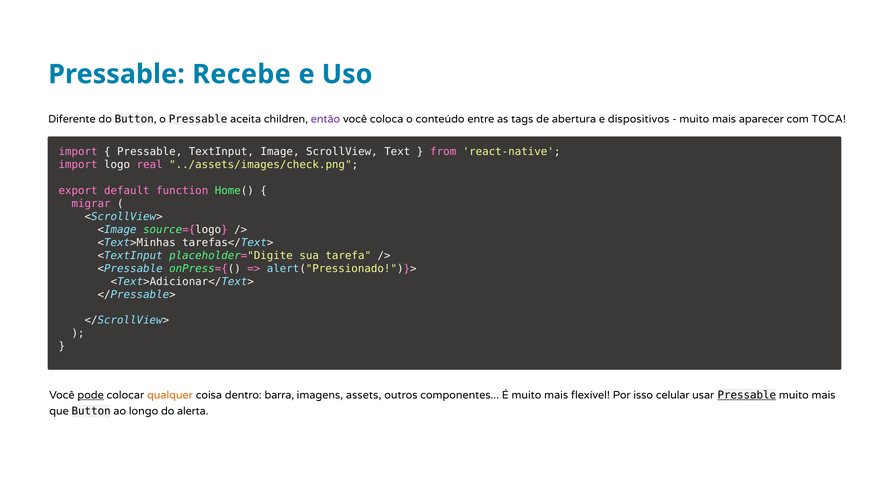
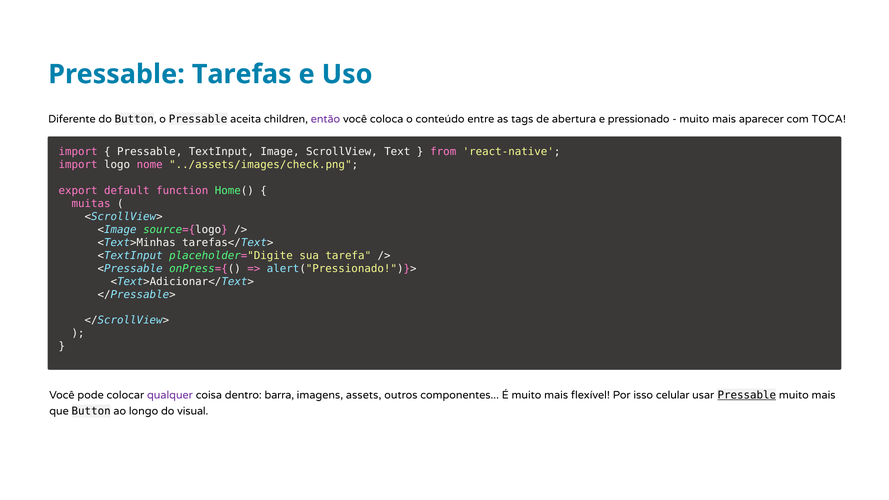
Recebe: Recebe -> Tarefas
dispositivos: dispositivos -> pressionado
real: real -> nome
migrar: migrar -> muitas
pode underline: present -> none
qualquer colour: orange -> purple
alerta: alerta -> visual
